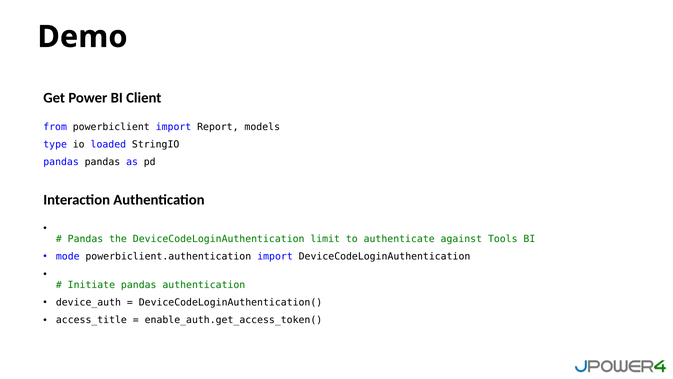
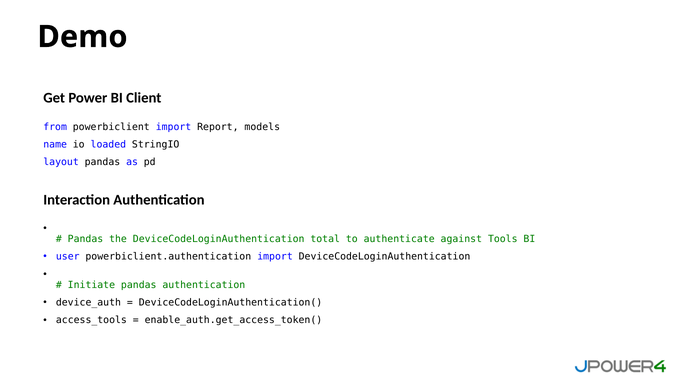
type: type -> name
pandas at (61, 162): pandas -> layout
limit: limit -> total
mode: mode -> user
access_title: access_title -> access_tools
